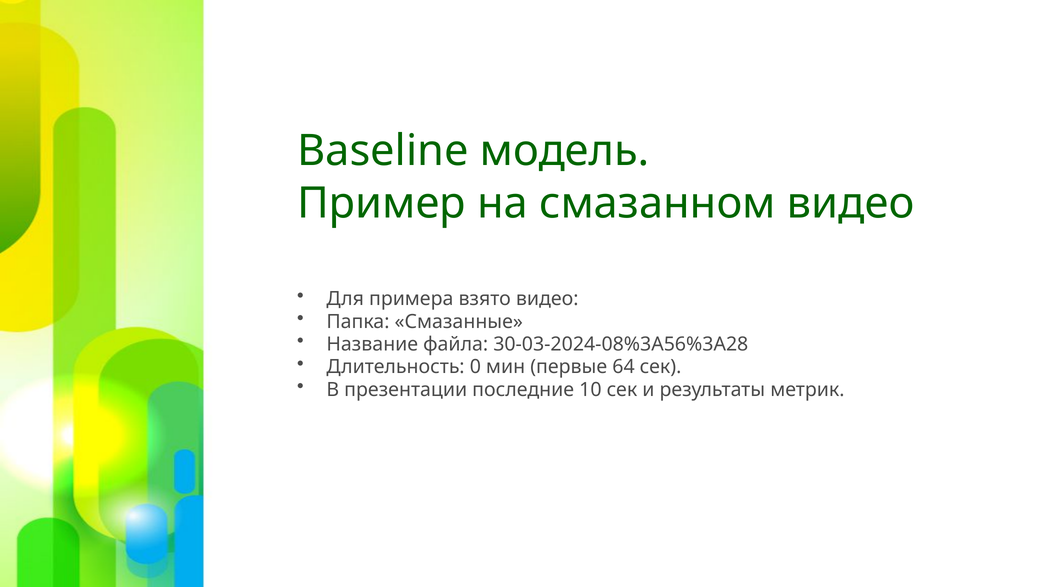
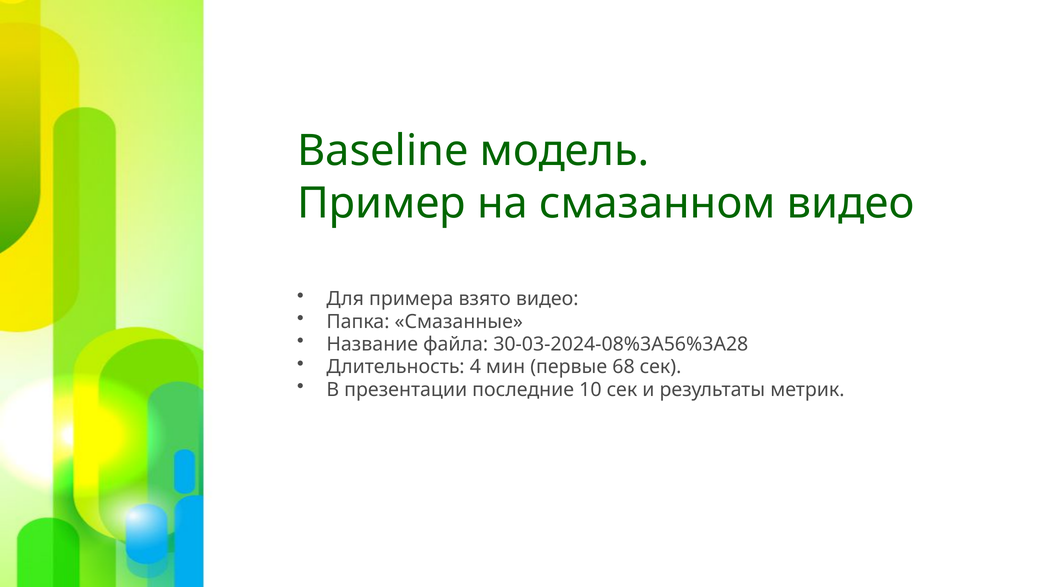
0: 0 -> 4
64: 64 -> 68
